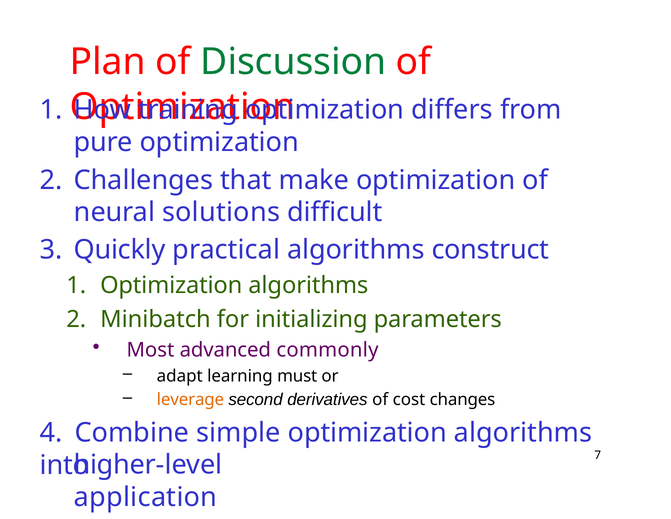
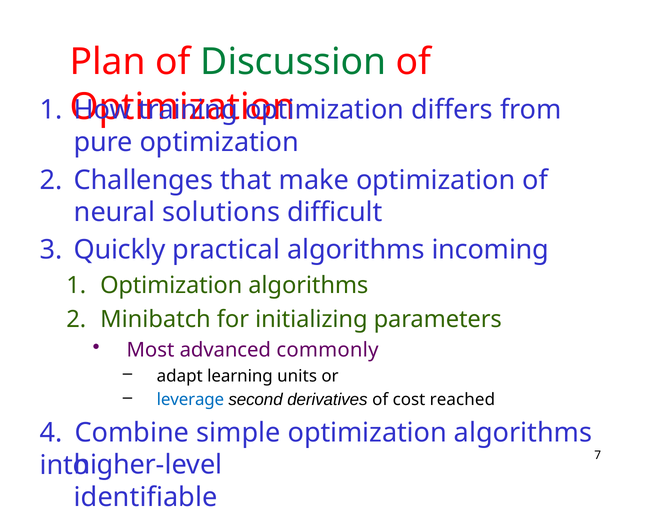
construct: construct -> incoming
must: must -> units
leverage colour: orange -> blue
changes: changes -> reached
application: application -> identifiable
